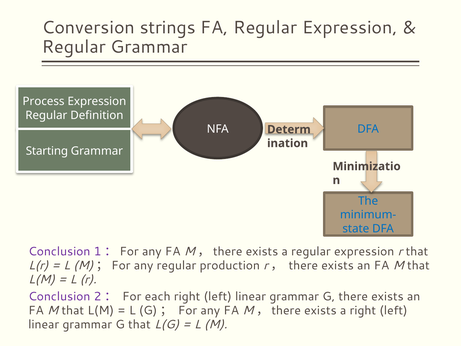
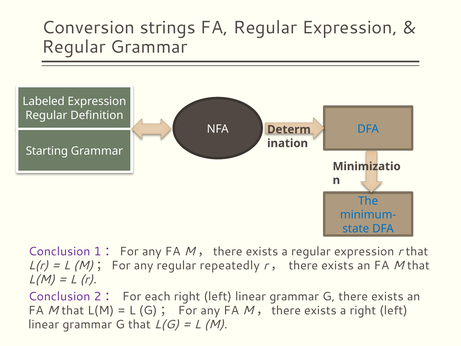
Process: Process -> Labeled
production: production -> repeatedly
